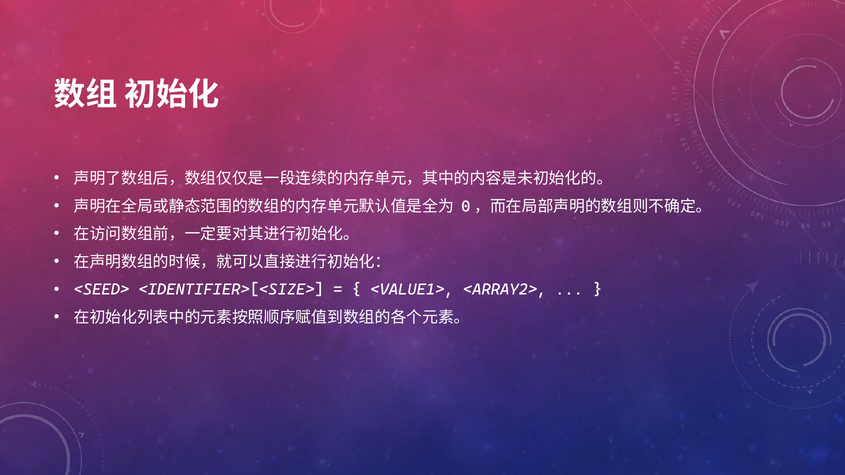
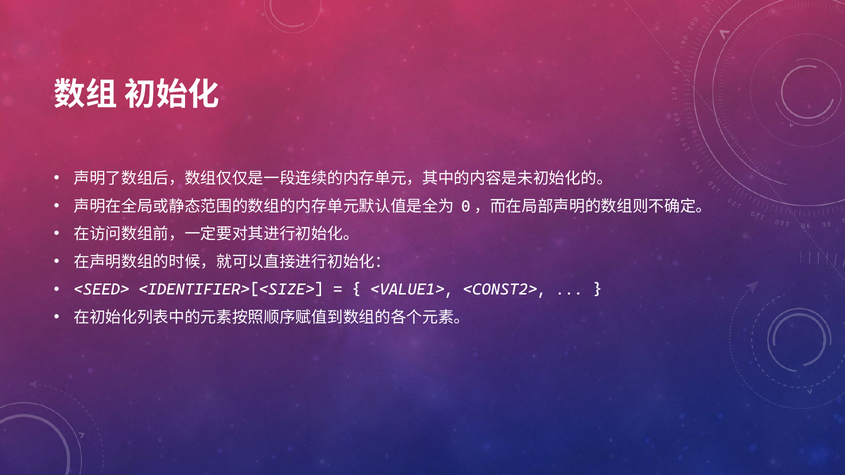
<ARRAY2>: <ARRAY2> -> <CONST2>
